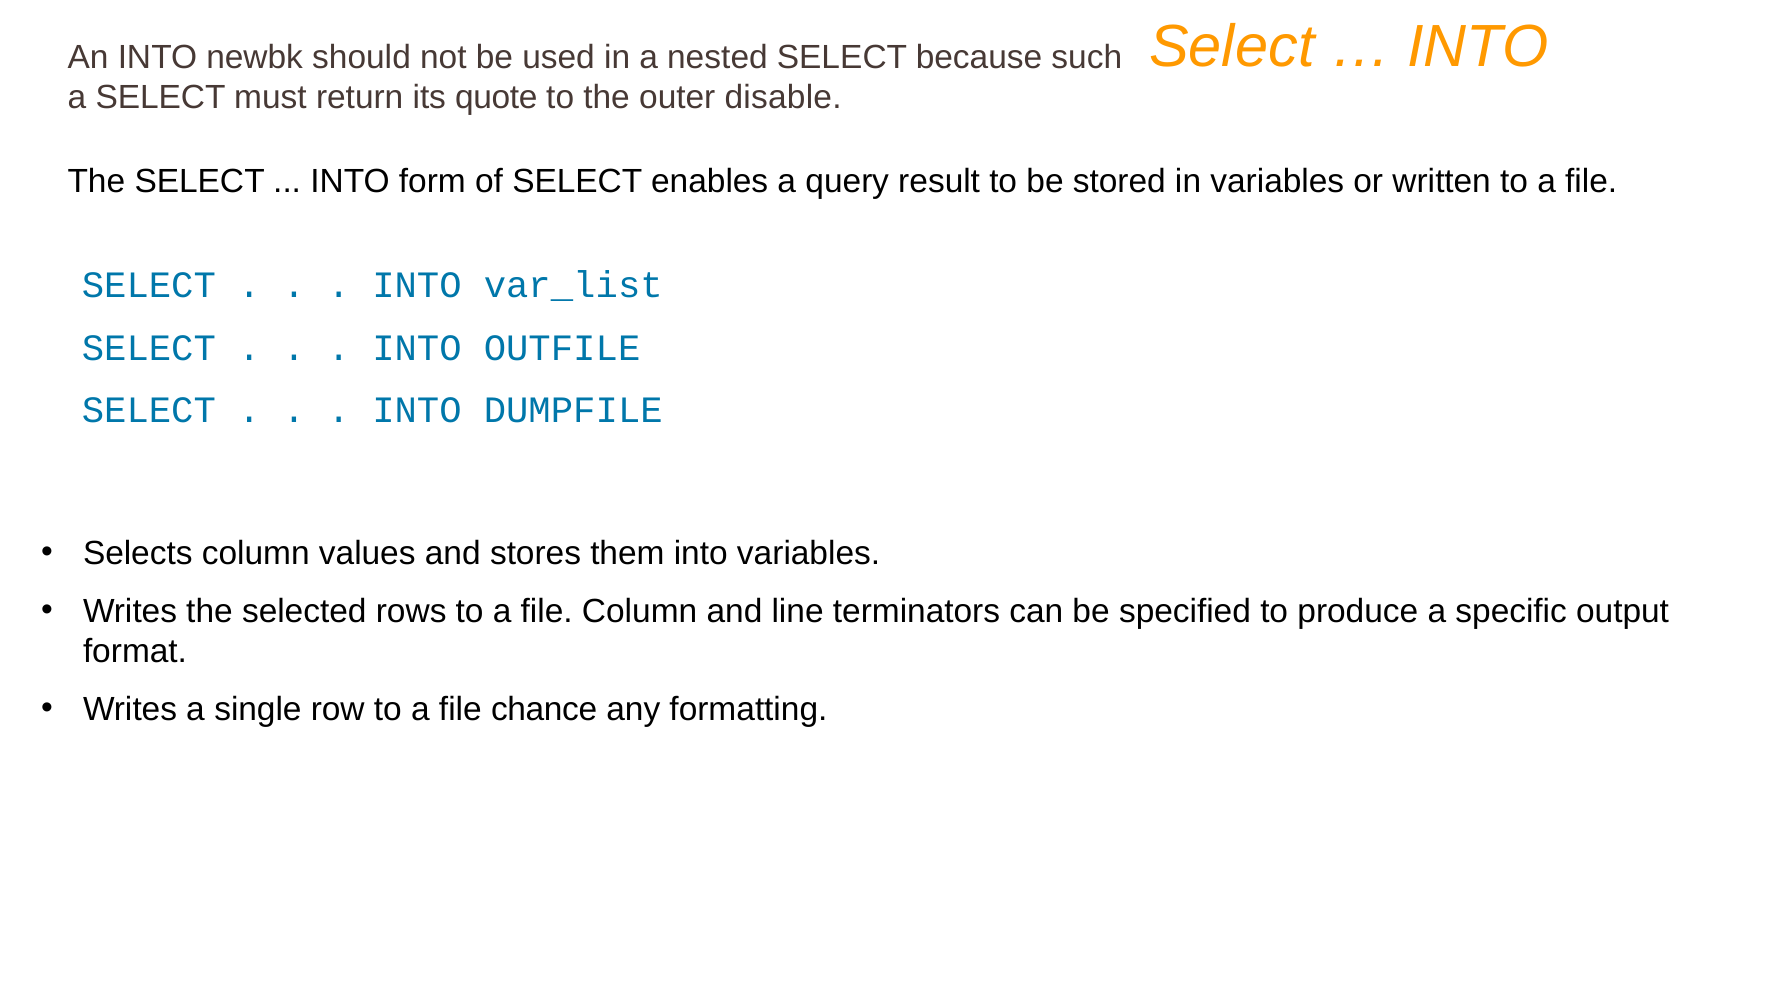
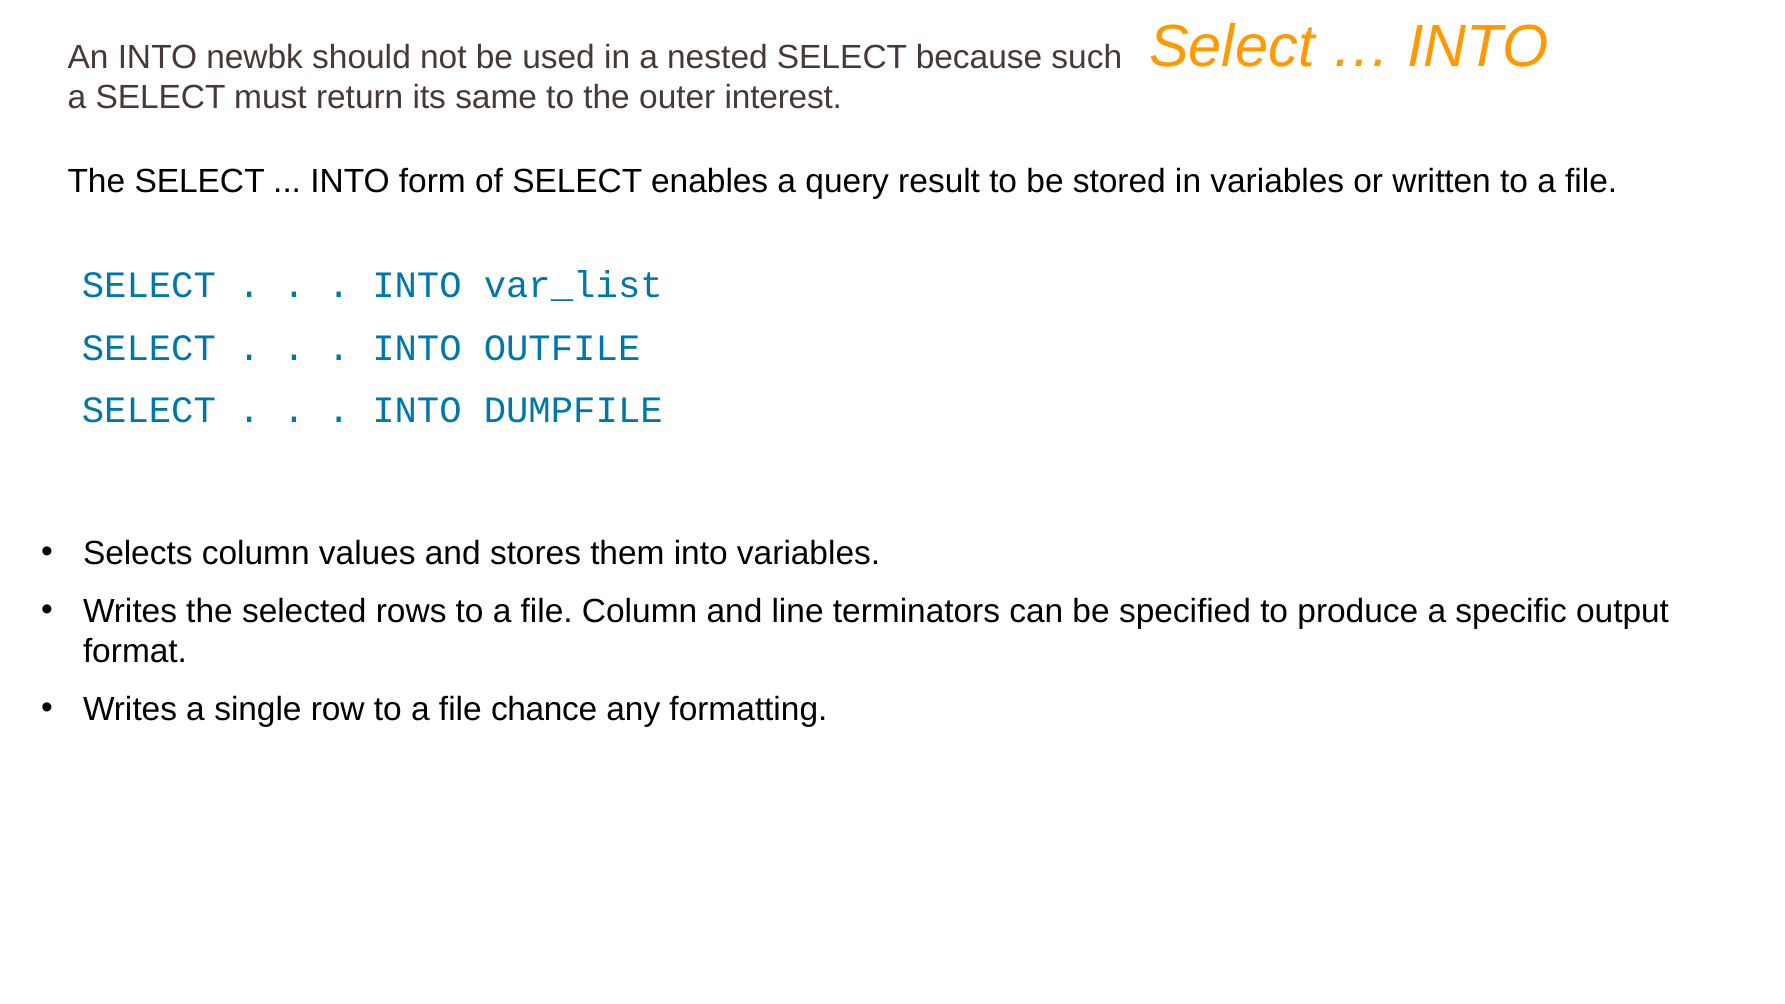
quote: quote -> same
disable: disable -> interest
